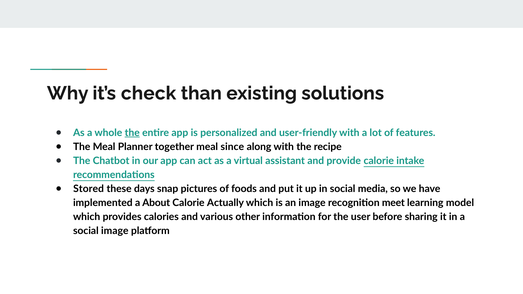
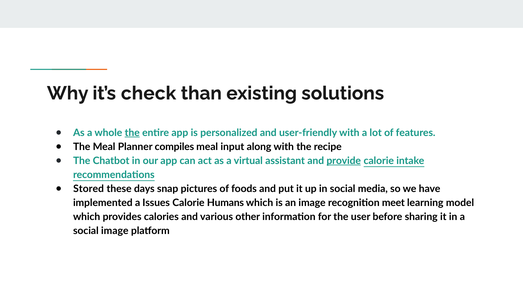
together: together -> compiles
since: since -> input
provide underline: none -> present
About: About -> Issues
Actually: Actually -> Humans
